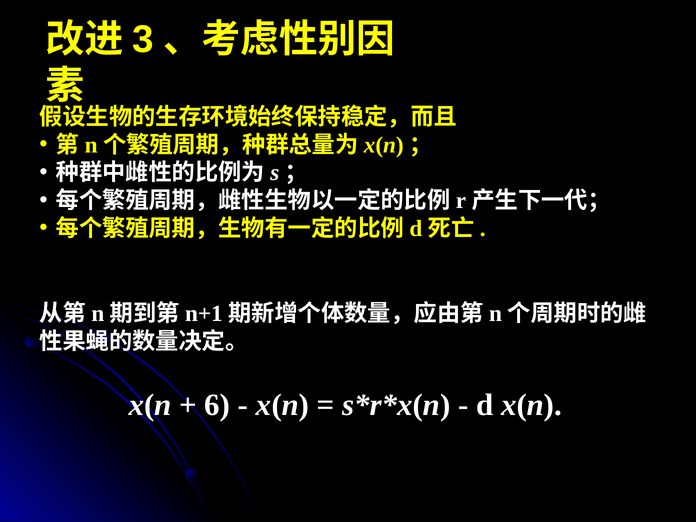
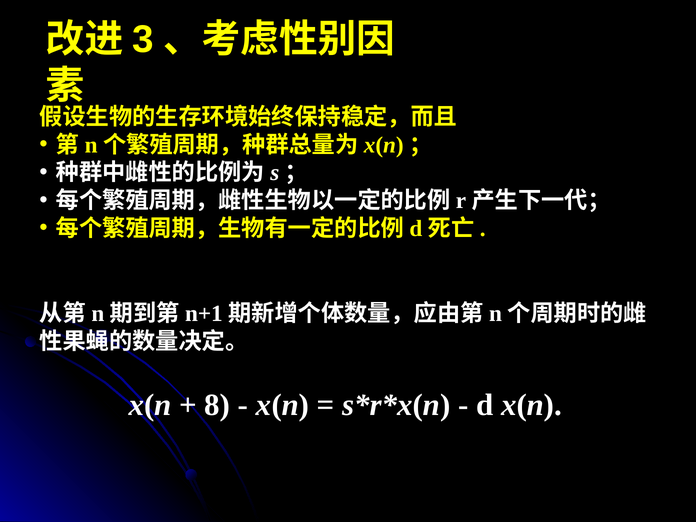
6: 6 -> 8
